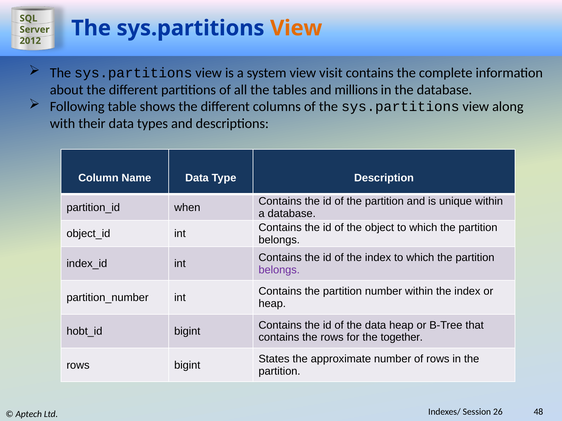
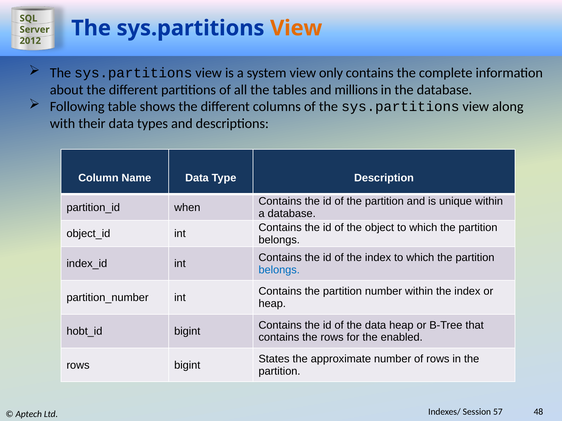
visit: visit -> only
belongs at (279, 270) colour: purple -> blue
together: together -> enabled
26: 26 -> 57
